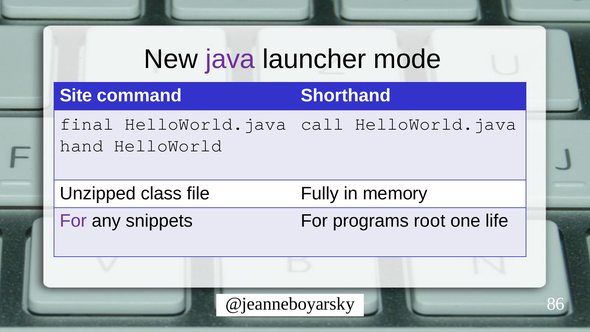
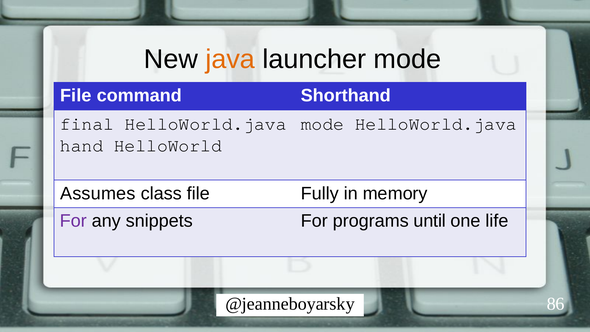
java colour: purple -> orange
Site at (76, 96): Site -> File
call at (322, 124): call -> mode
Unzipped: Unzipped -> Assumes
root: root -> until
